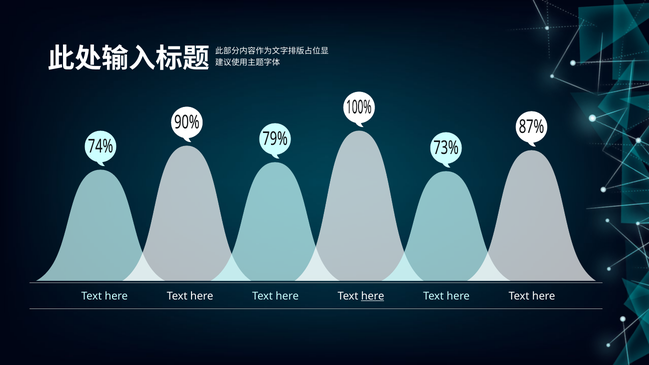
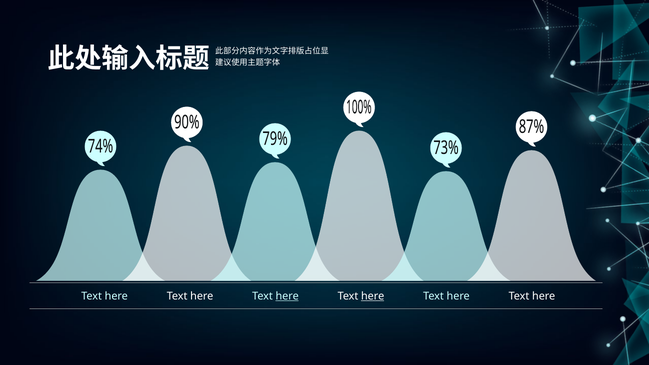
here at (287, 296) underline: none -> present
